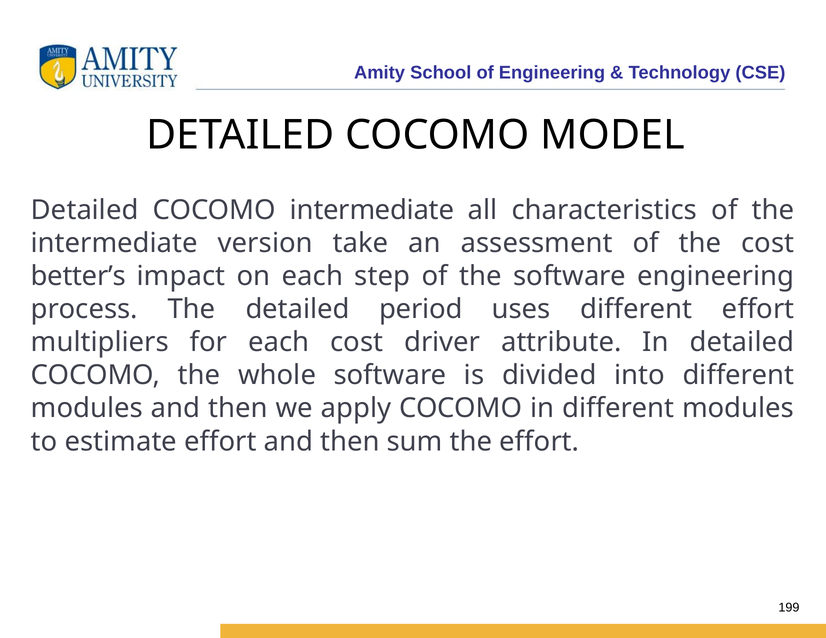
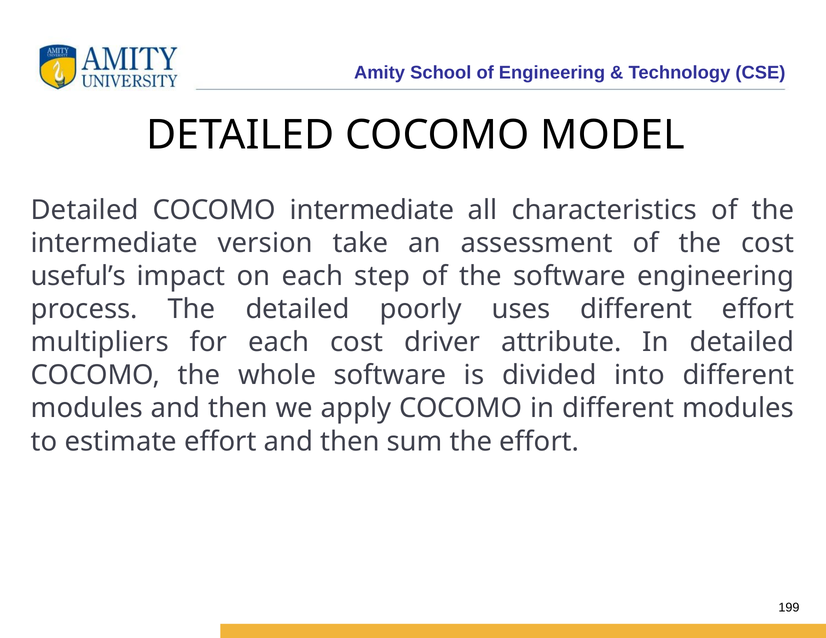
better’s: better’s -> useful’s
period: period -> poorly
